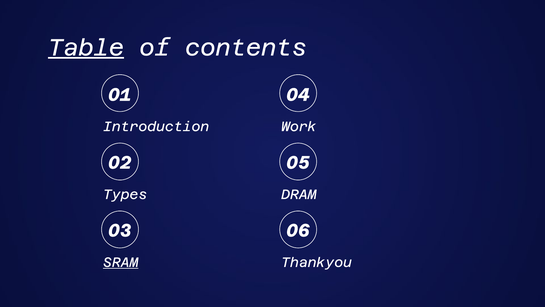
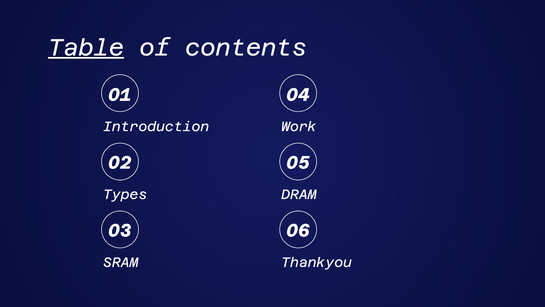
SRAM underline: present -> none
